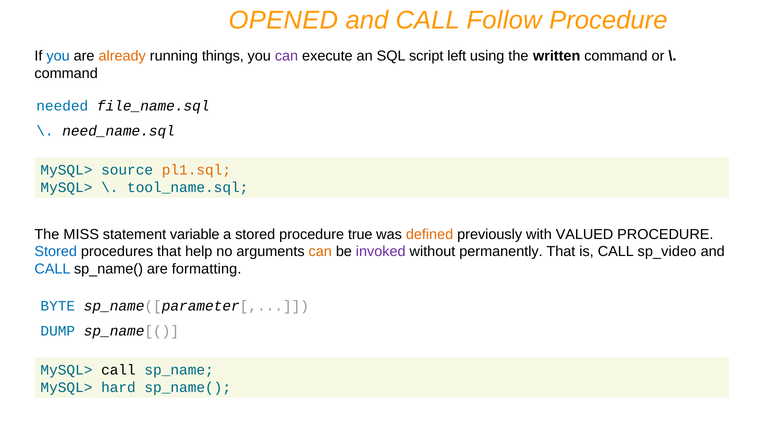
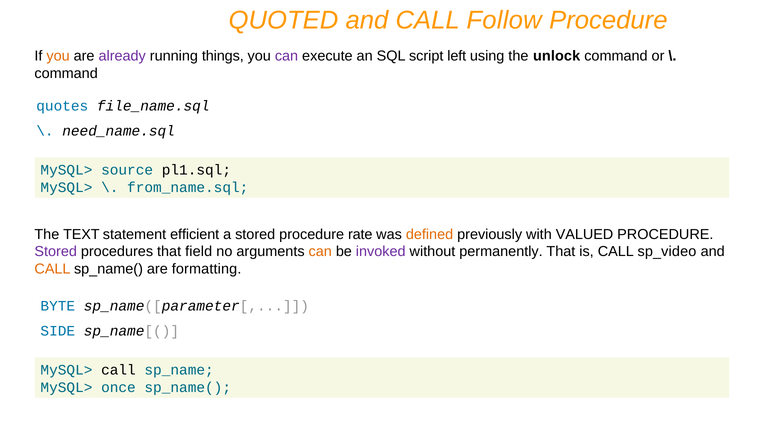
OPENED: OPENED -> QUOTED
you at (58, 56) colour: blue -> orange
already colour: orange -> purple
written: written -> unlock
needed: needed -> quotes
pl1.sql colour: orange -> black
tool_name.sql: tool_name.sql -> from_name.sql
MISS: MISS -> TEXT
variable: variable -> efficient
true: true -> rate
Stored at (56, 252) colour: blue -> purple
help: help -> field
CALL at (52, 269) colour: blue -> orange
DUMP: DUMP -> SIDE
hard: hard -> once
